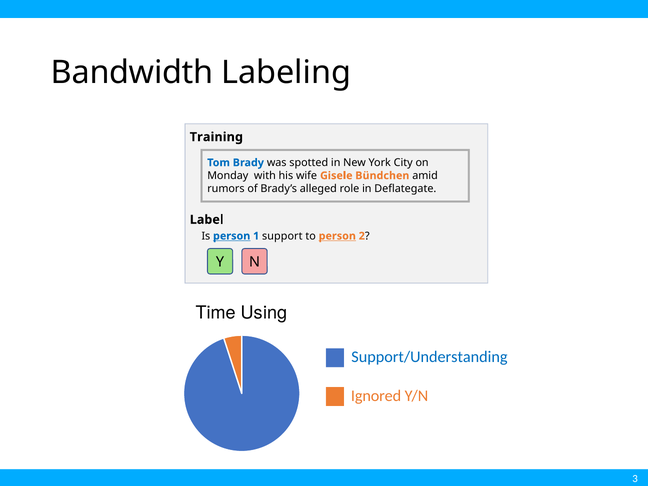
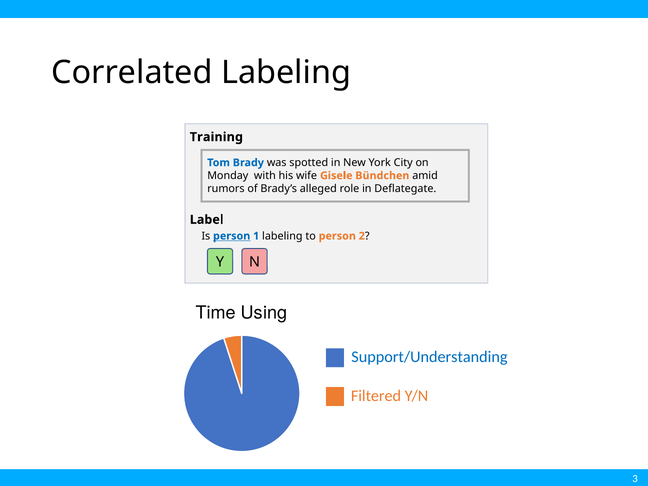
Bandwidth: Bandwidth -> Correlated
1 support: support -> labeling
person at (337, 236) underline: present -> none
Ignored: Ignored -> Filtered
